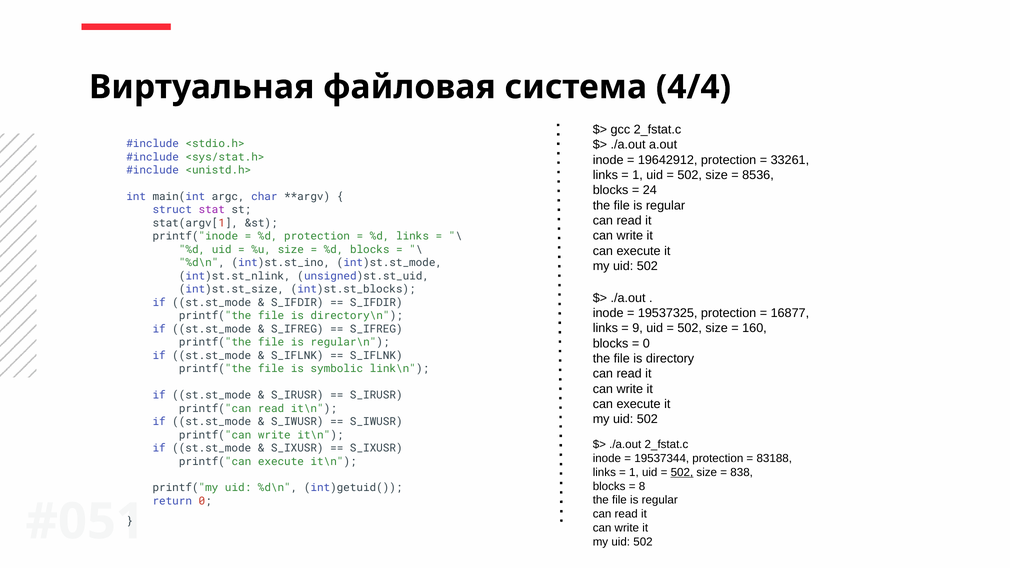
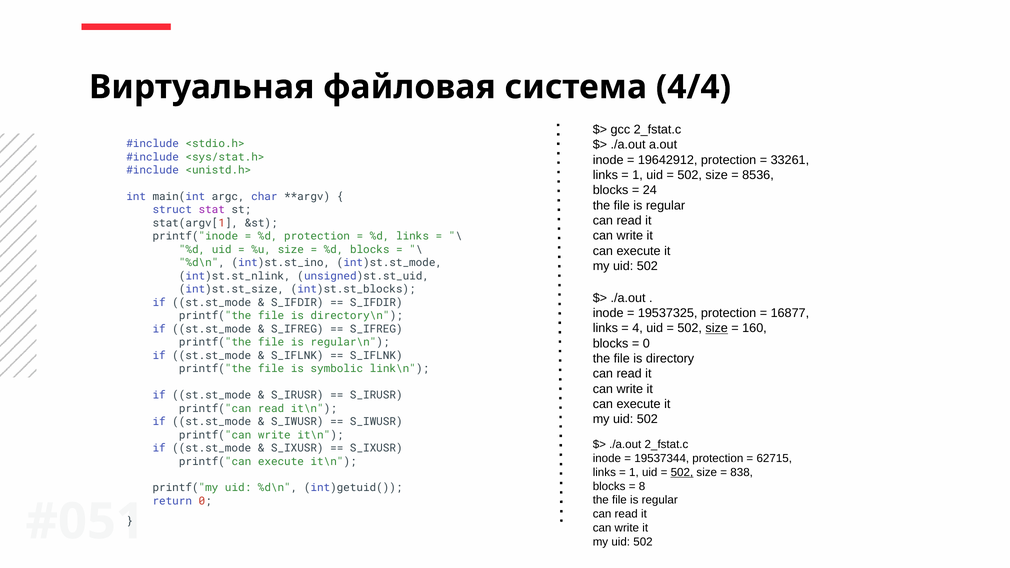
9: 9 -> 4
size at (717, 328) underline: none -> present
83188: 83188 -> 62715
